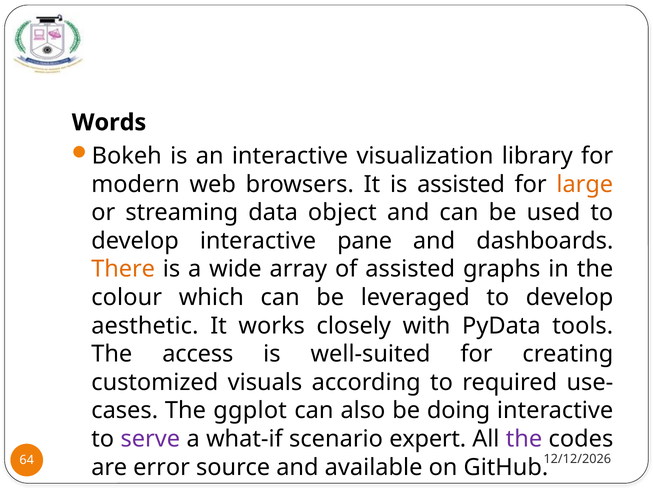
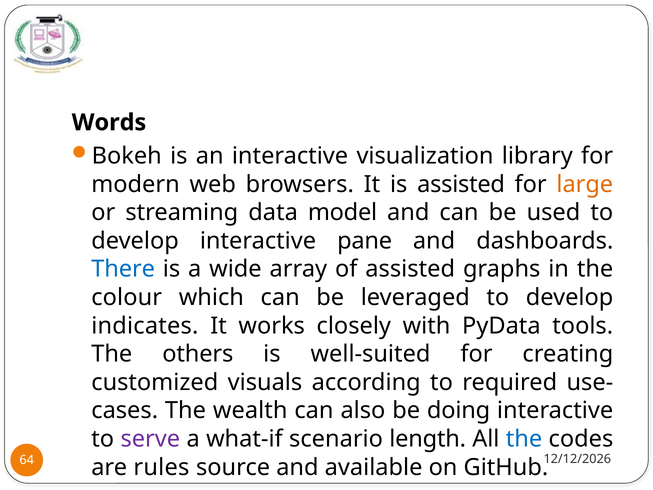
object: object -> model
There colour: orange -> blue
aesthetic: aesthetic -> indicates
access: access -> others
ggplot: ggplot -> wealth
expert: expert -> length
the at (524, 439) colour: purple -> blue
error: error -> rules
